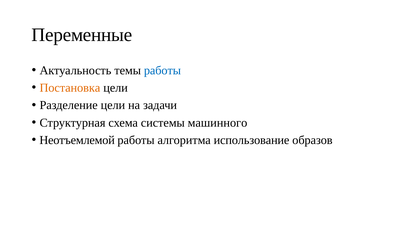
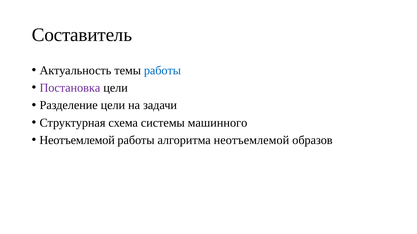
Переменные: Переменные -> Составитель
Постановка colour: orange -> purple
алгоритма использование: использование -> неотъемлемой
